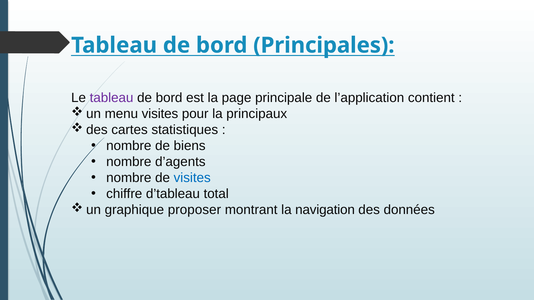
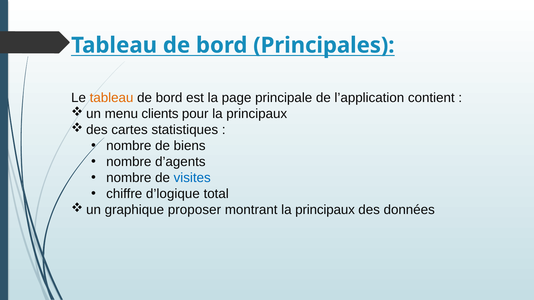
tableau at (112, 98) colour: purple -> orange
menu visites: visites -> clients
d’tableau: d’tableau -> d’logique
montrant la navigation: navigation -> principaux
